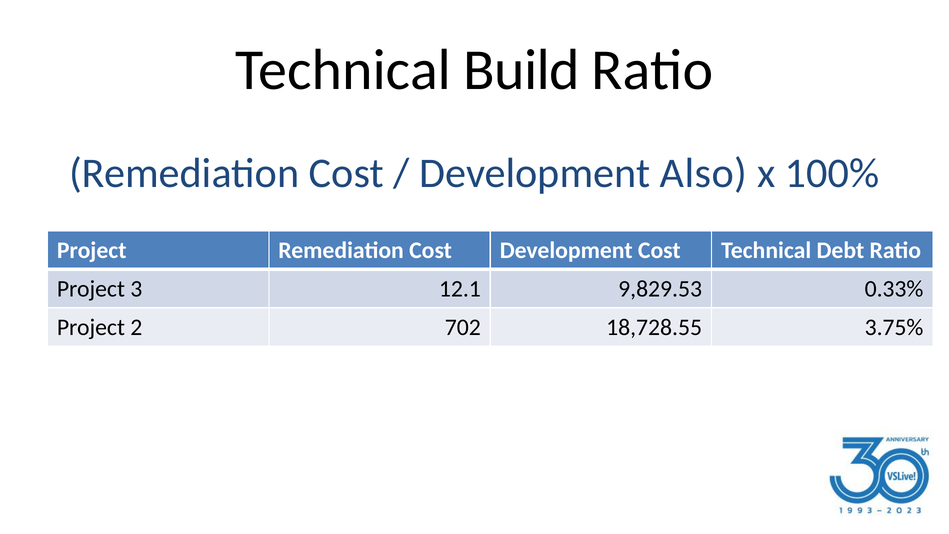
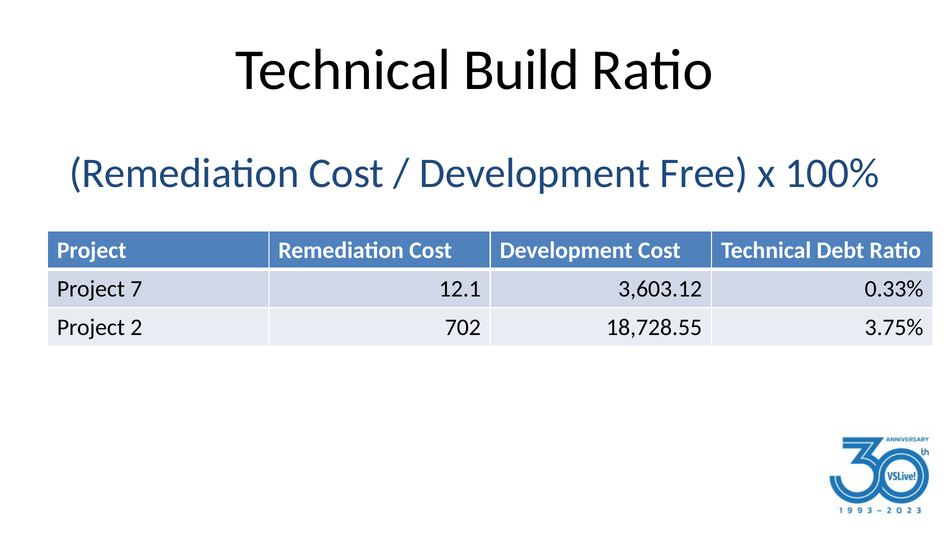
Also: Also -> Free
3: 3 -> 7
9,829.53: 9,829.53 -> 3,603.12
